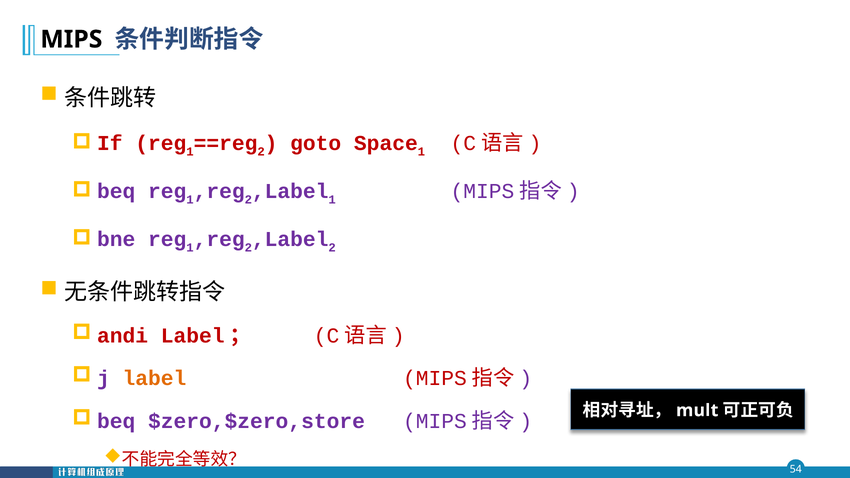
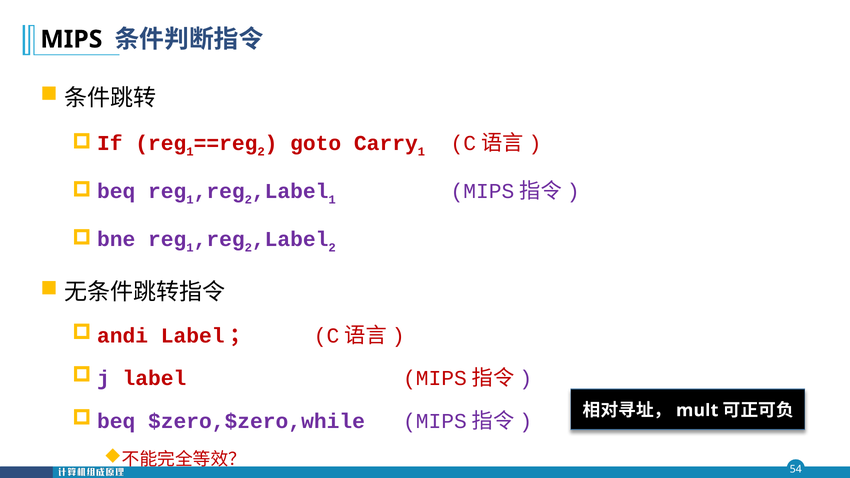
Space: Space -> Carry
label colour: orange -> red
$zero,$zero,store: $zero,$zero,store -> $zero,$zero,while
